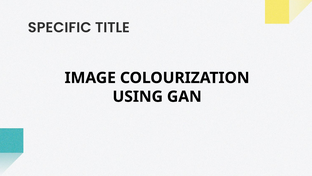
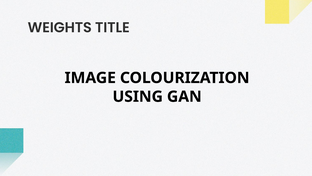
SPECIFIC: SPECIFIC -> WEIGHTS
